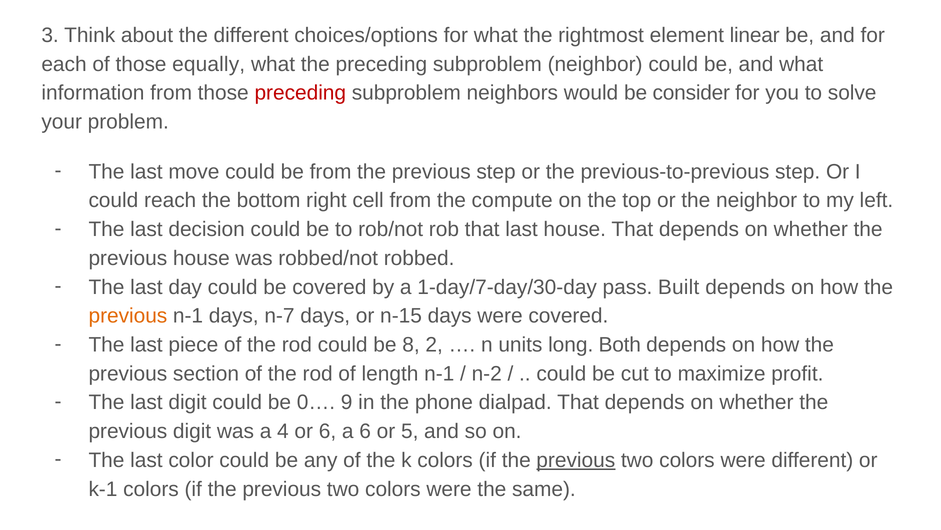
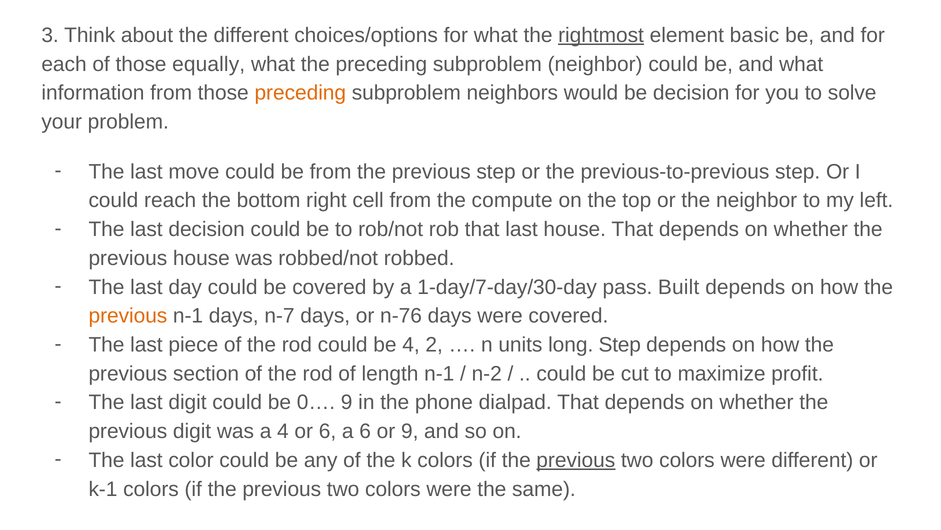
rightmost underline: none -> present
linear: linear -> basic
preceding at (300, 93) colour: red -> orange
be consider: consider -> decision
n-15: n-15 -> n-76
be 8: 8 -> 4
long Both: Both -> Step
or 5: 5 -> 9
